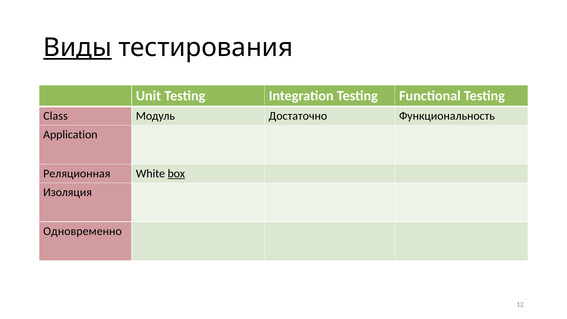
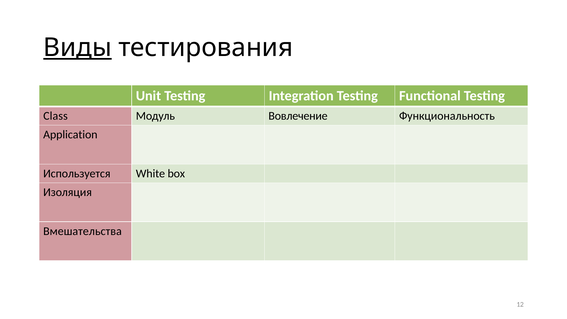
Достаточно: Достаточно -> Вовлечение
Реляционная: Реляционная -> Используется
box underline: present -> none
Одновременно: Одновременно -> Вмешательства
